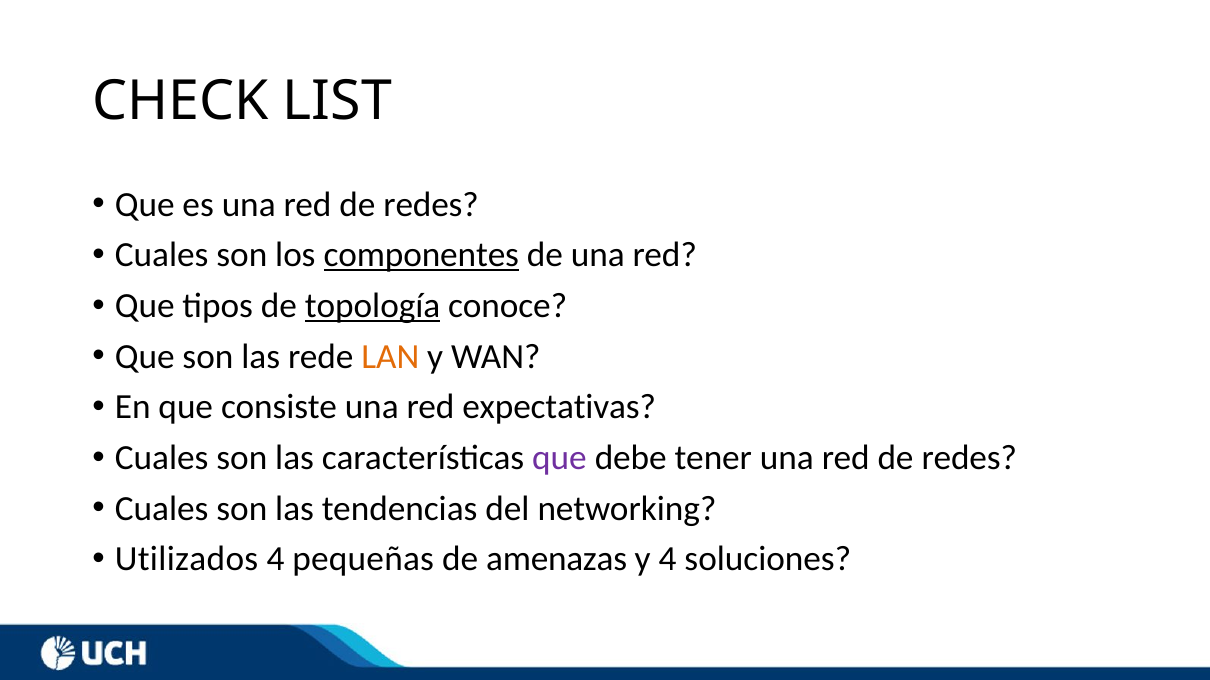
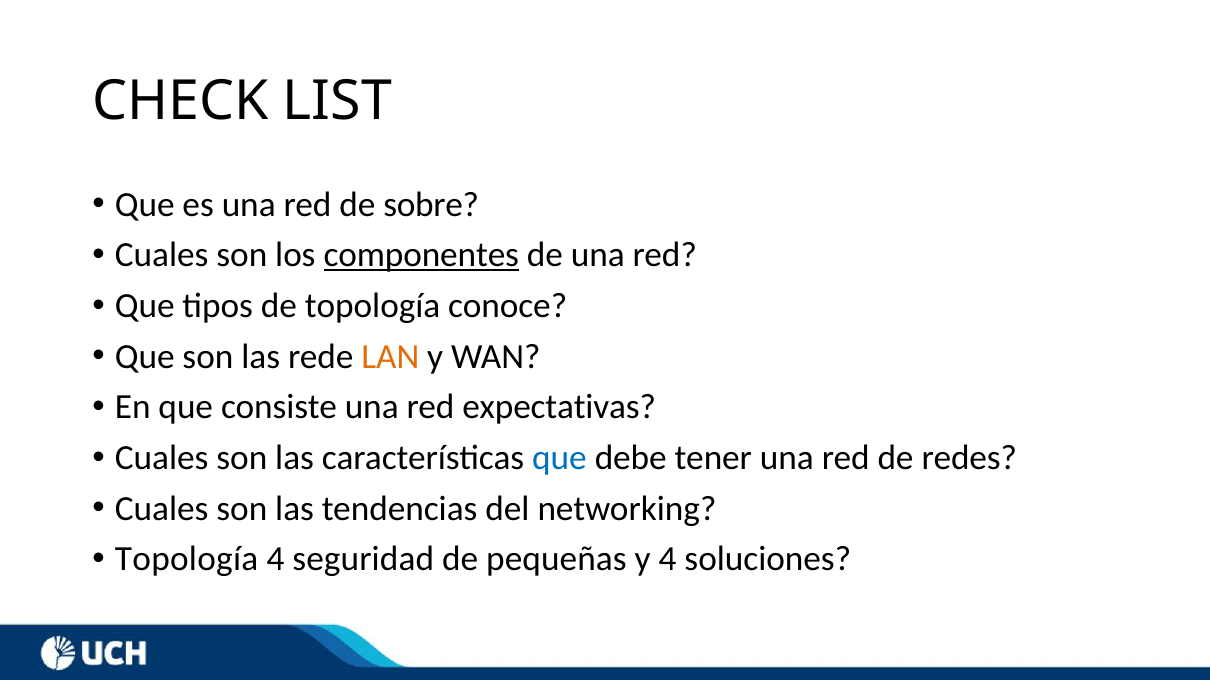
redes at (431, 205): redes -> sobre
topología at (373, 306) underline: present -> none
que at (559, 458) colour: purple -> blue
Utilizados at (187, 560): Utilizados -> Topología
pequeñas: pequeñas -> seguridad
amenazas: amenazas -> pequeñas
